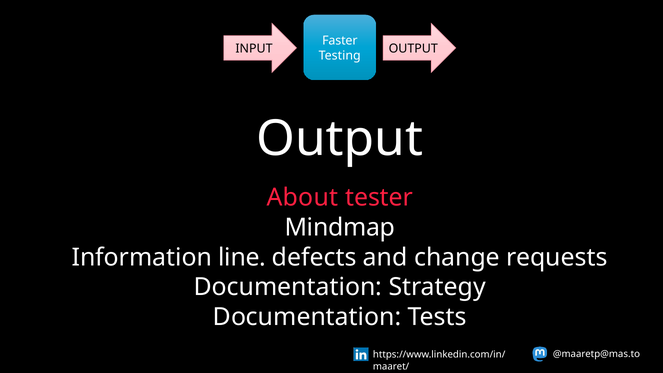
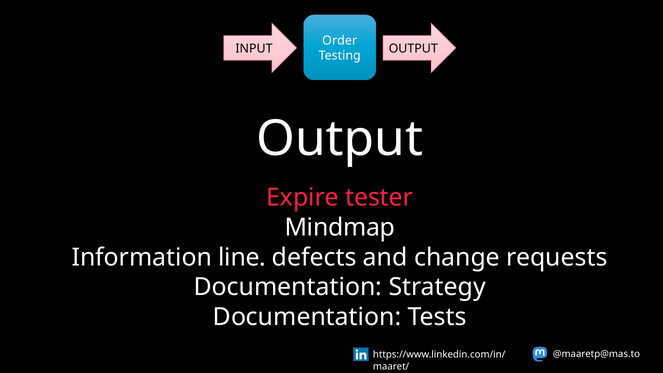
Faster: Faster -> Order
About: About -> Expire
